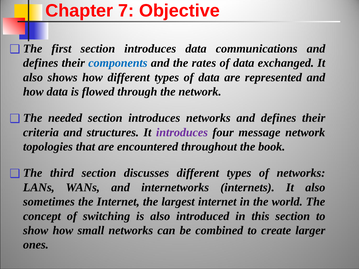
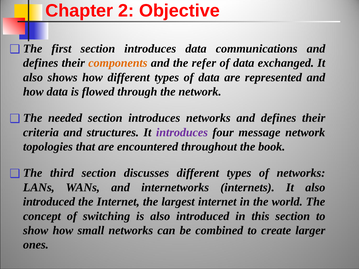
7: 7 -> 2
components colour: blue -> orange
rates: rates -> refer
sometimes at (49, 202): sometimes -> introduced
